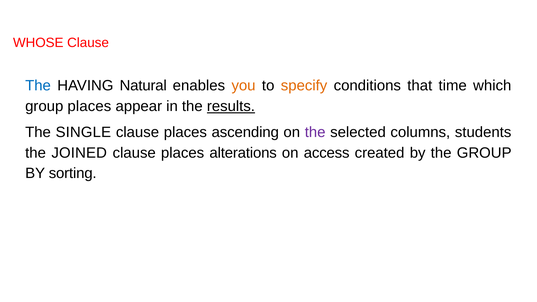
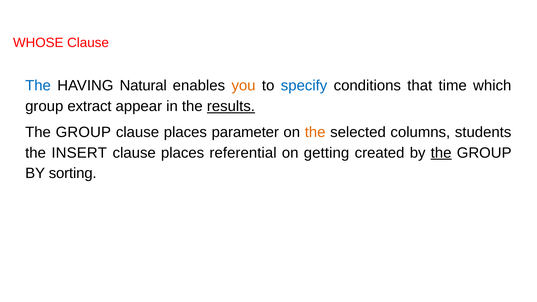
specify colour: orange -> blue
group places: places -> extract
SINGLE at (83, 132): SINGLE -> GROUP
ascending: ascending -> parameter
the at (315, 132) colour: purple -> orange
JOINED: JOINED -> INSERT
alterations: alterations -> referential
access: access -> getting
the at (441, 153) underline: none -> present
